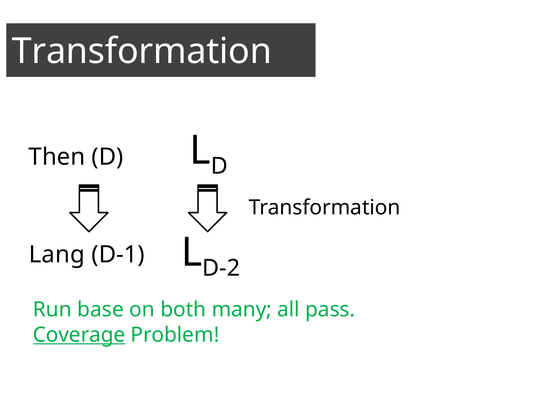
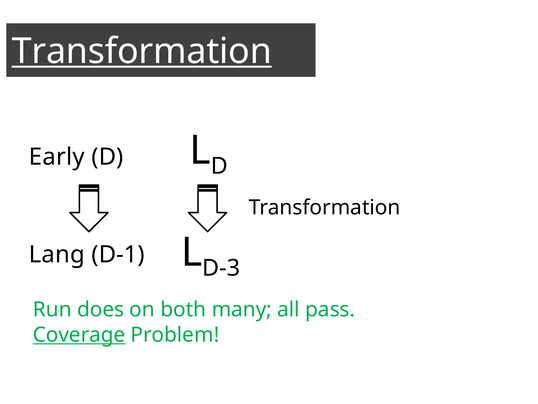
Transformation at (142, 51) underline: none -> present
Then: Then -> Early
D-2: D-2 -> D-3
base: base -> does
